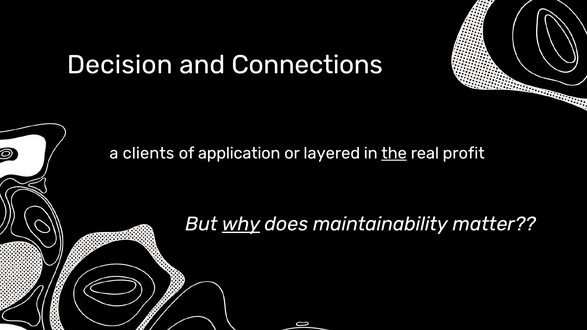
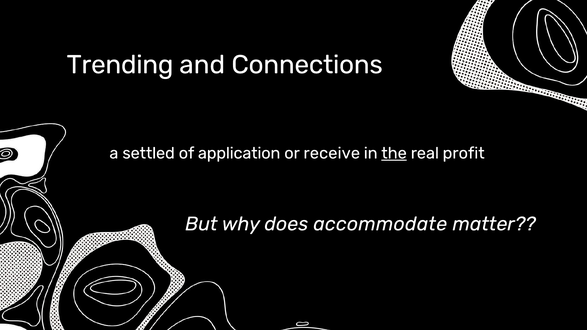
Decision: Decision -> Trending
clients: clients -> settled
layered: layered -> receive
why underline: present -> none
maintainability: maintainability -> accommodate
